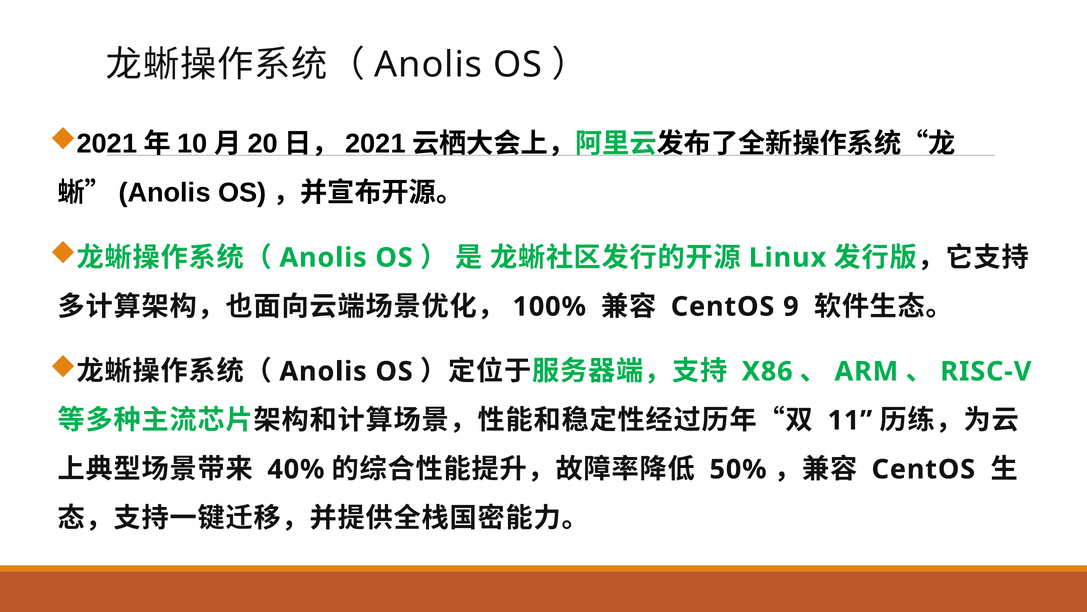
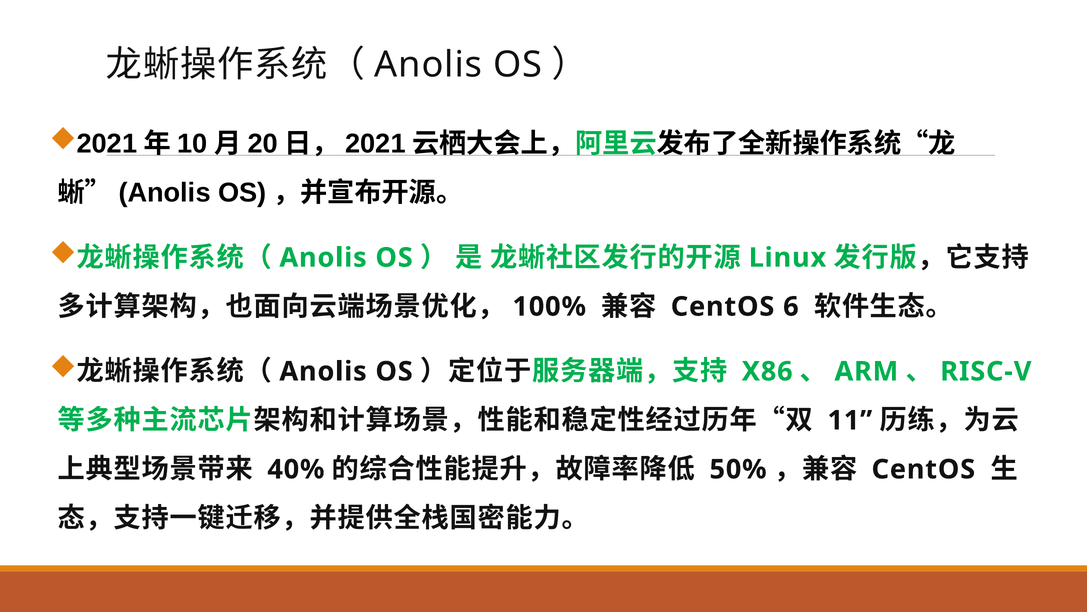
9: 9 -> 6
